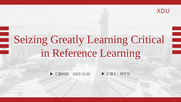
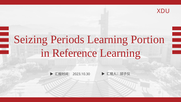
Greatly: Greatly -> Periods
Critical: Critical -> Portion
